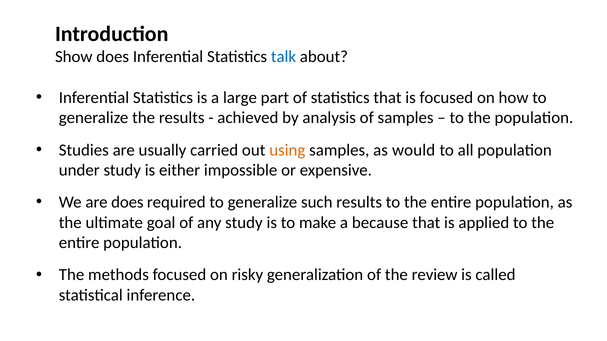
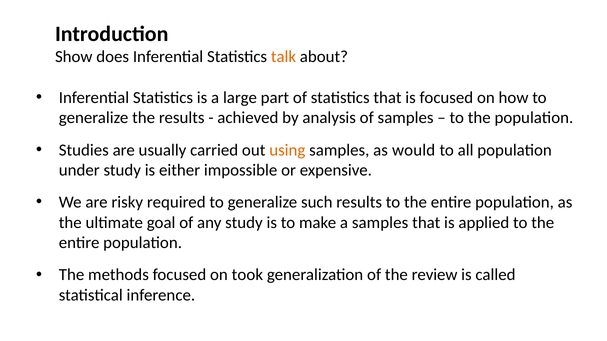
talk colour: blue -> orange
are does: does -> risky
a because: because -> samples
risky: risky -> took
